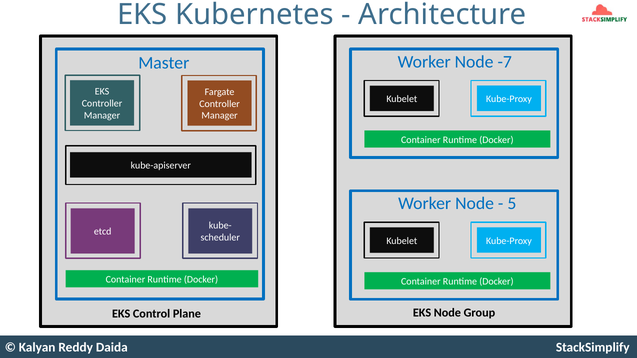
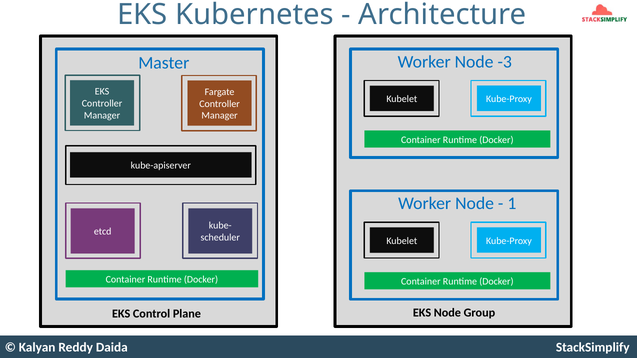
-7: -7 -> -3
5: 5 -> 1
